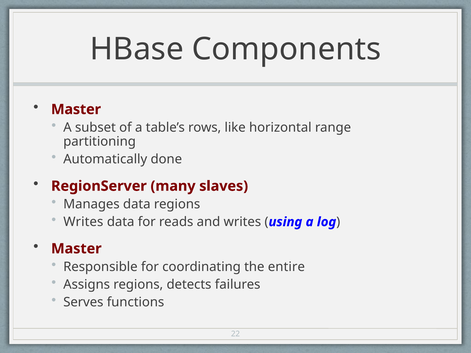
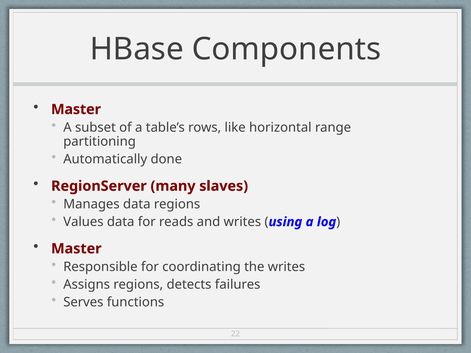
Writes at (83, 222): Writes -> Values
the entire: entire -> writes
